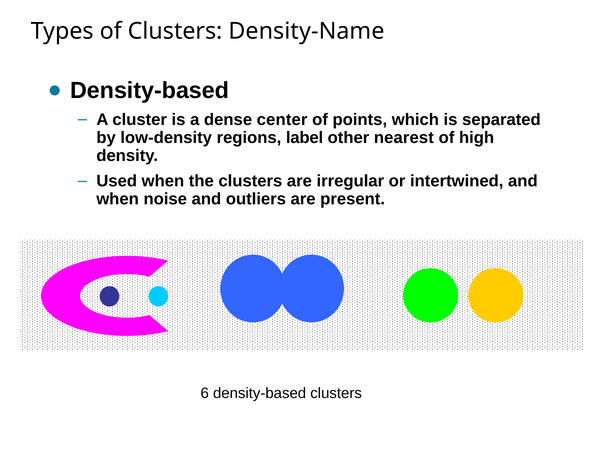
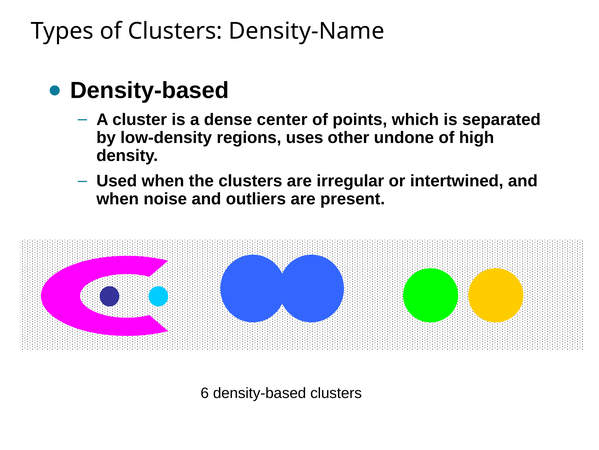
label: label -> uses
nearest: nearest -> undone
